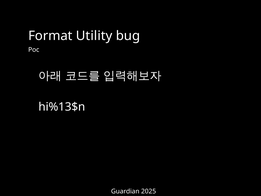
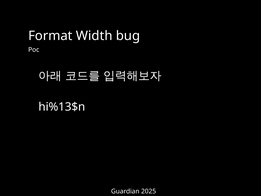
Utility: Utility -> Width
